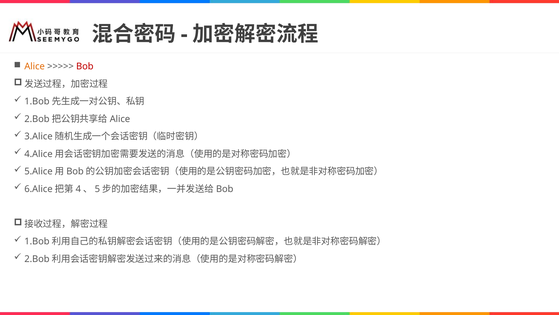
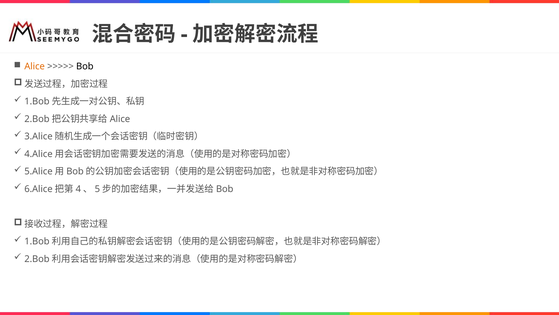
Bob at (85, 66) colour: red -> black
